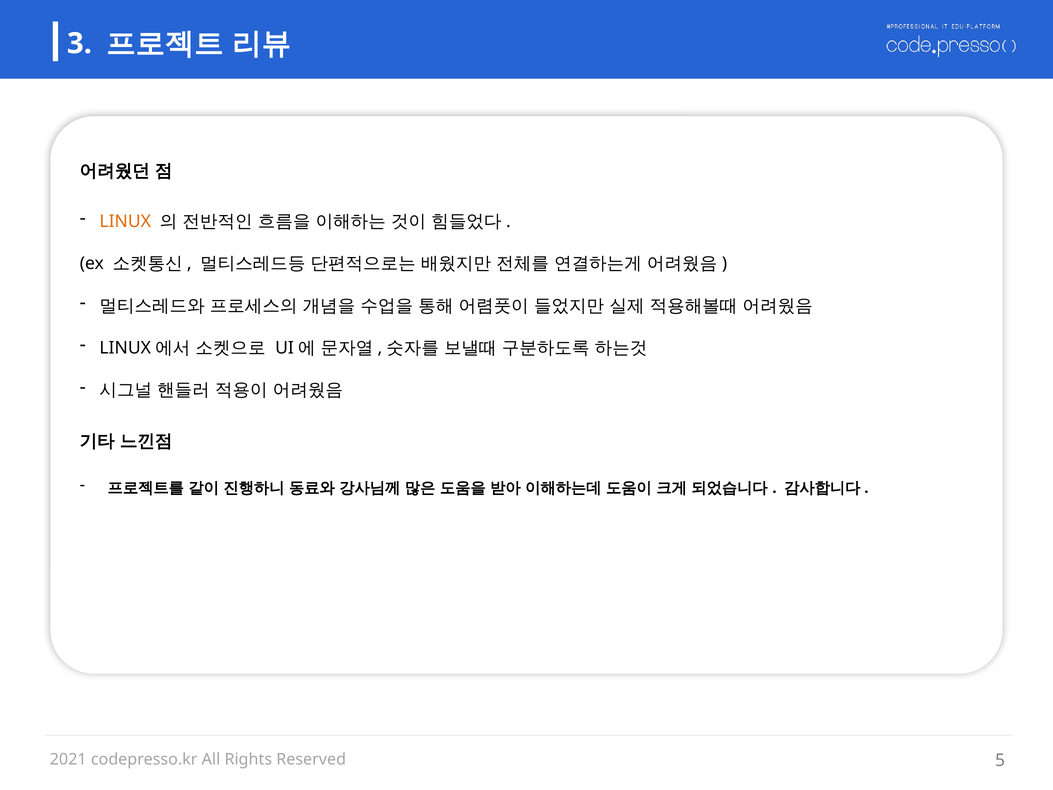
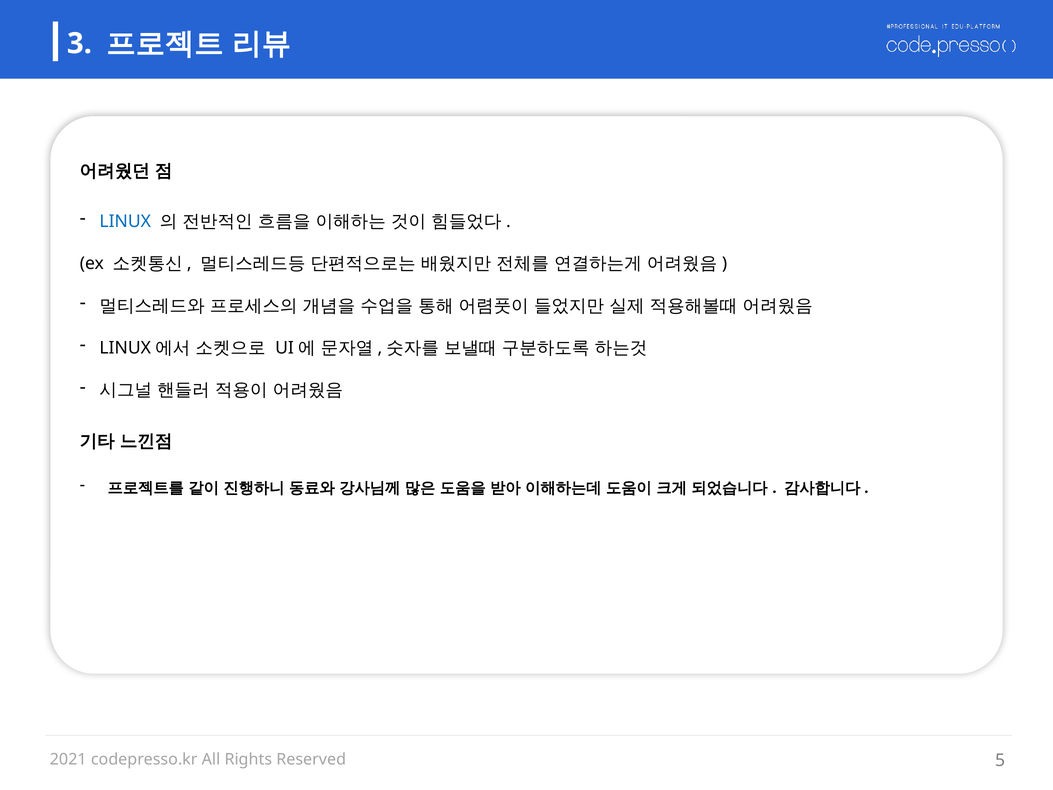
LINUX colour: orange -> blue
